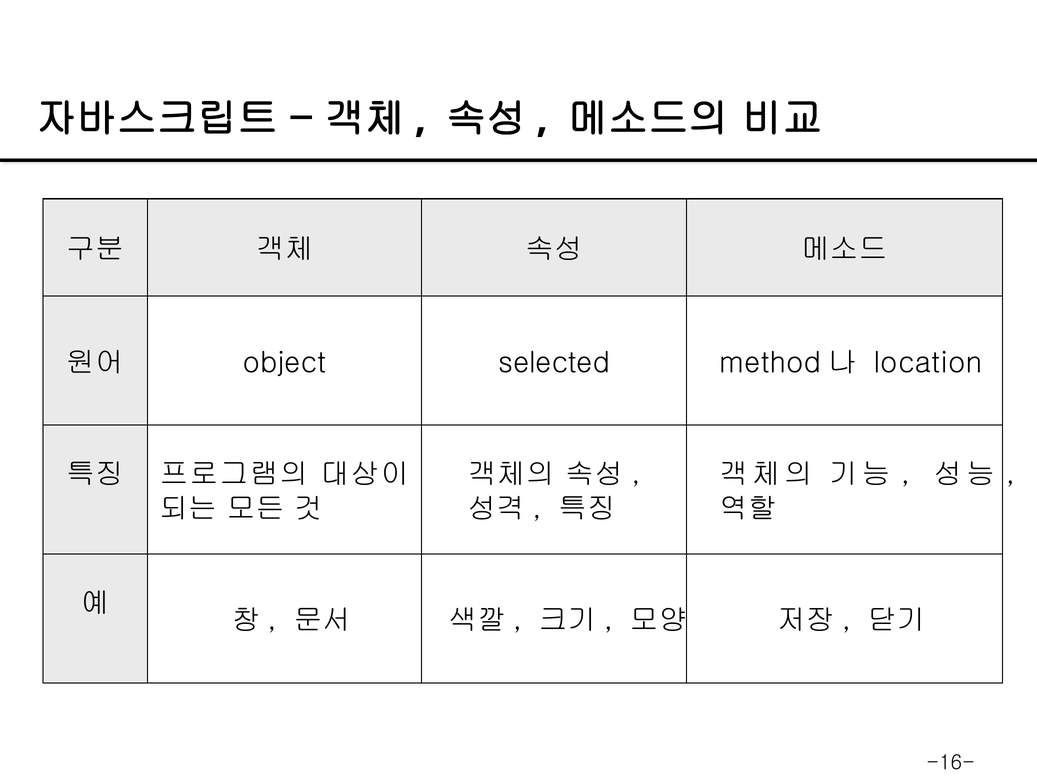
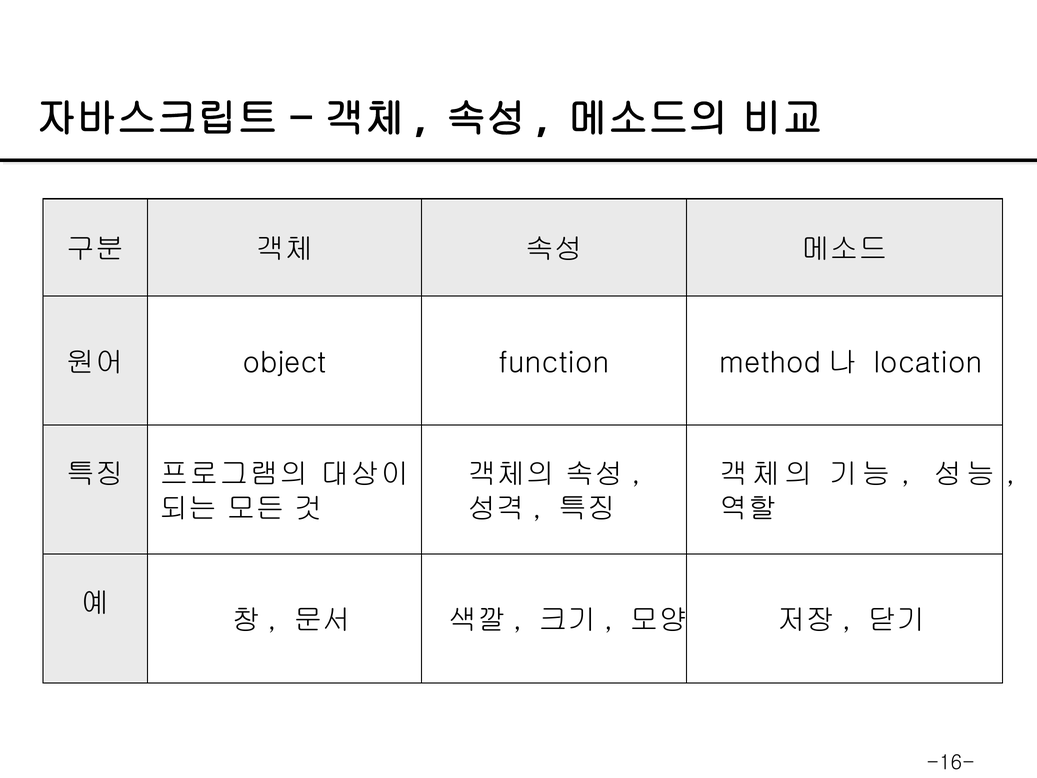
selected: selected -> function
